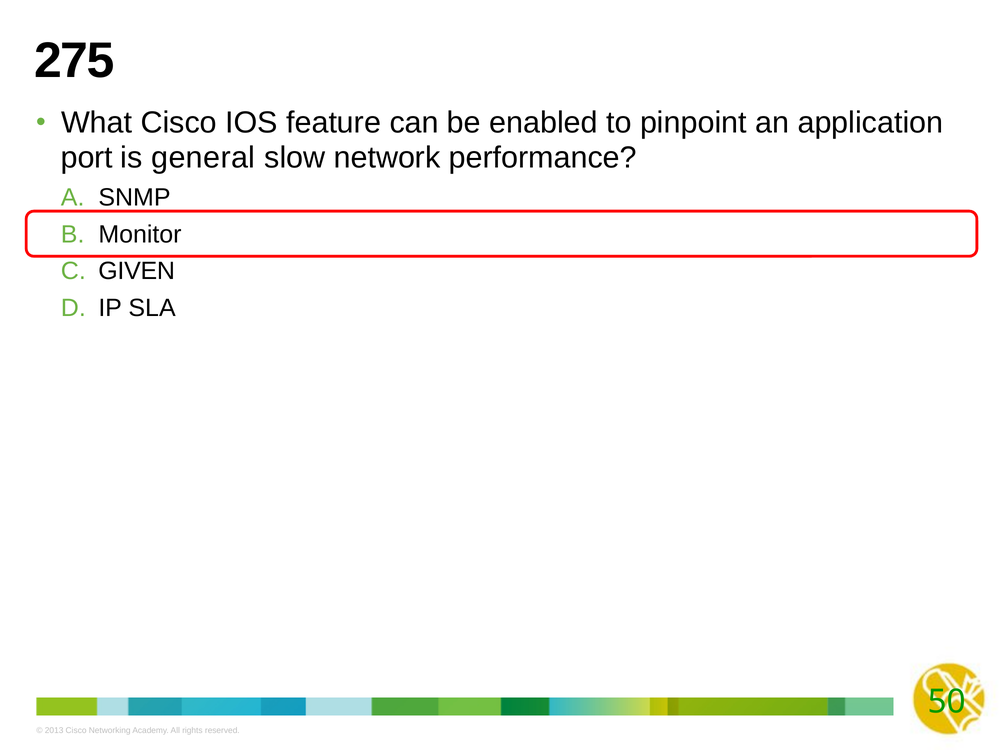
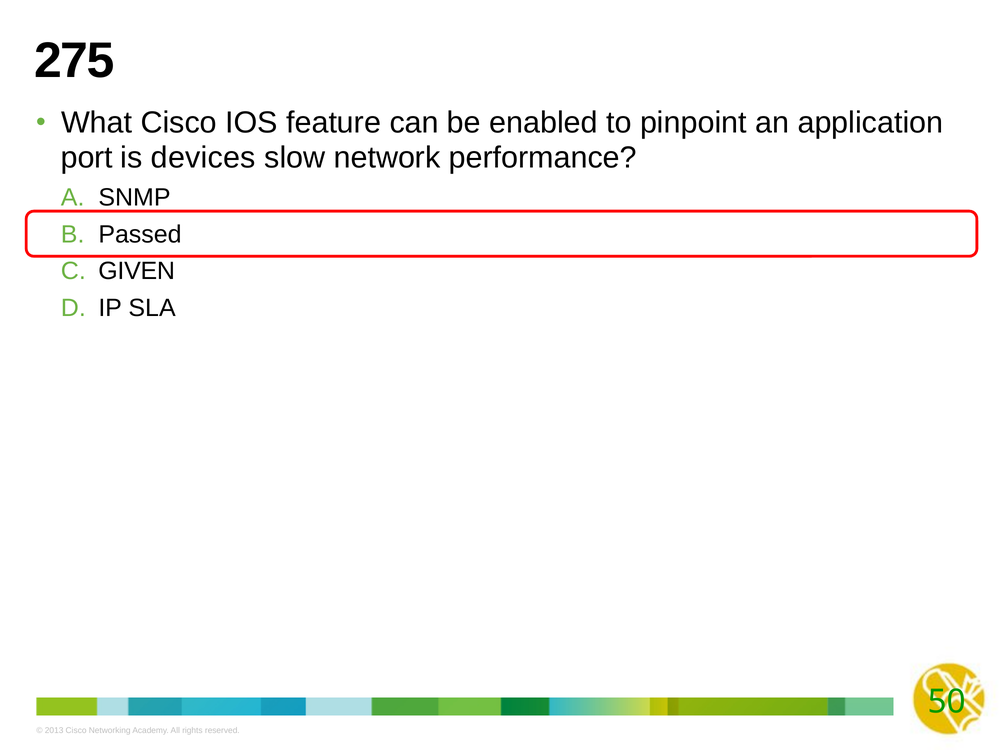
general: general -> devices
Monitor: Monitor -> Passed
